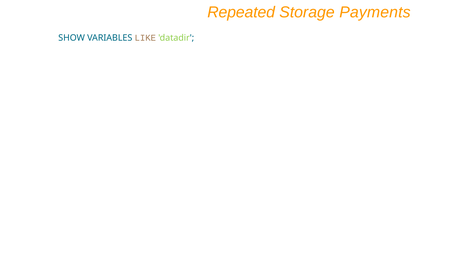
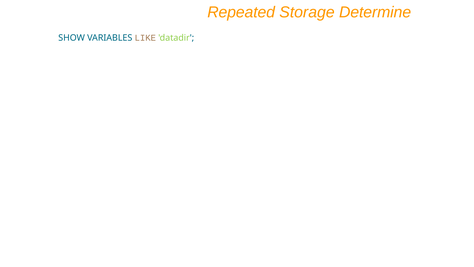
Payments: Payments -> Determine
